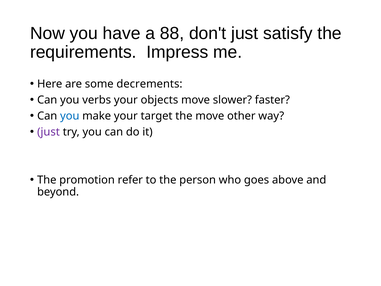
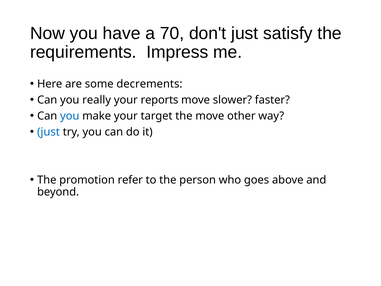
88: 88 -> 70
verbs: verbs -> really
objects: objects -> reports
just at (48, 132) colour: purple -> blue
